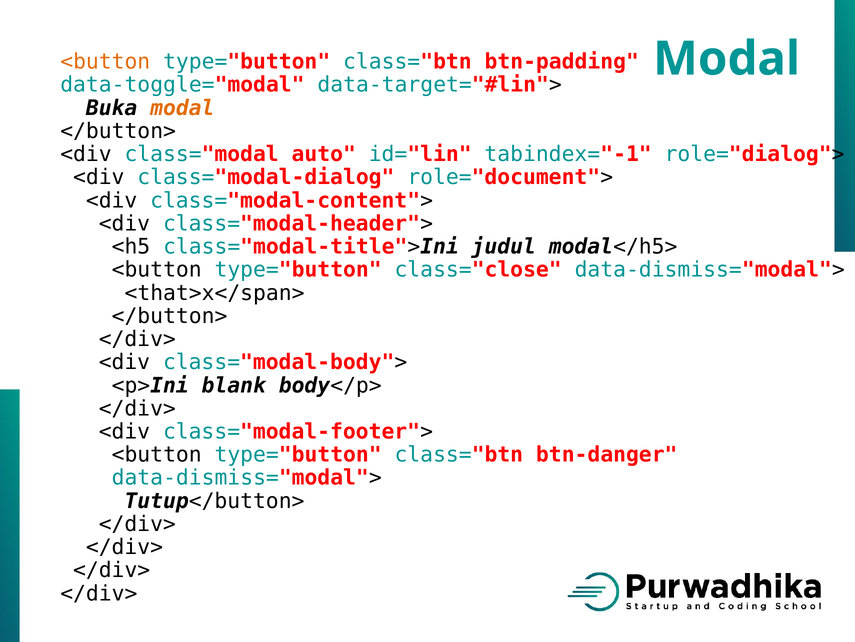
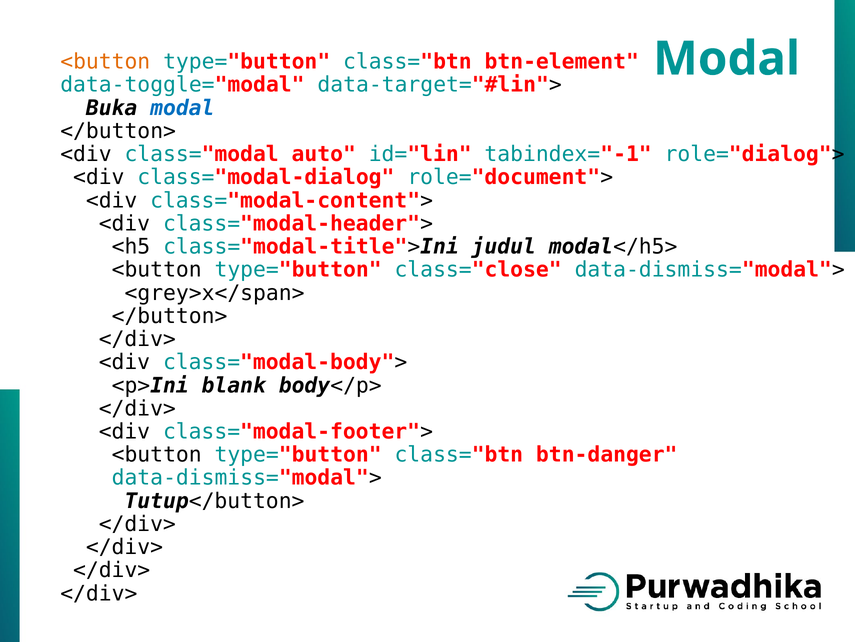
btn-padding: btn-padding -> btn-element
modal at (182, 108) colour: orange -> blue
<that>x</span>: <that>x</span> -> <grey>x</span>
